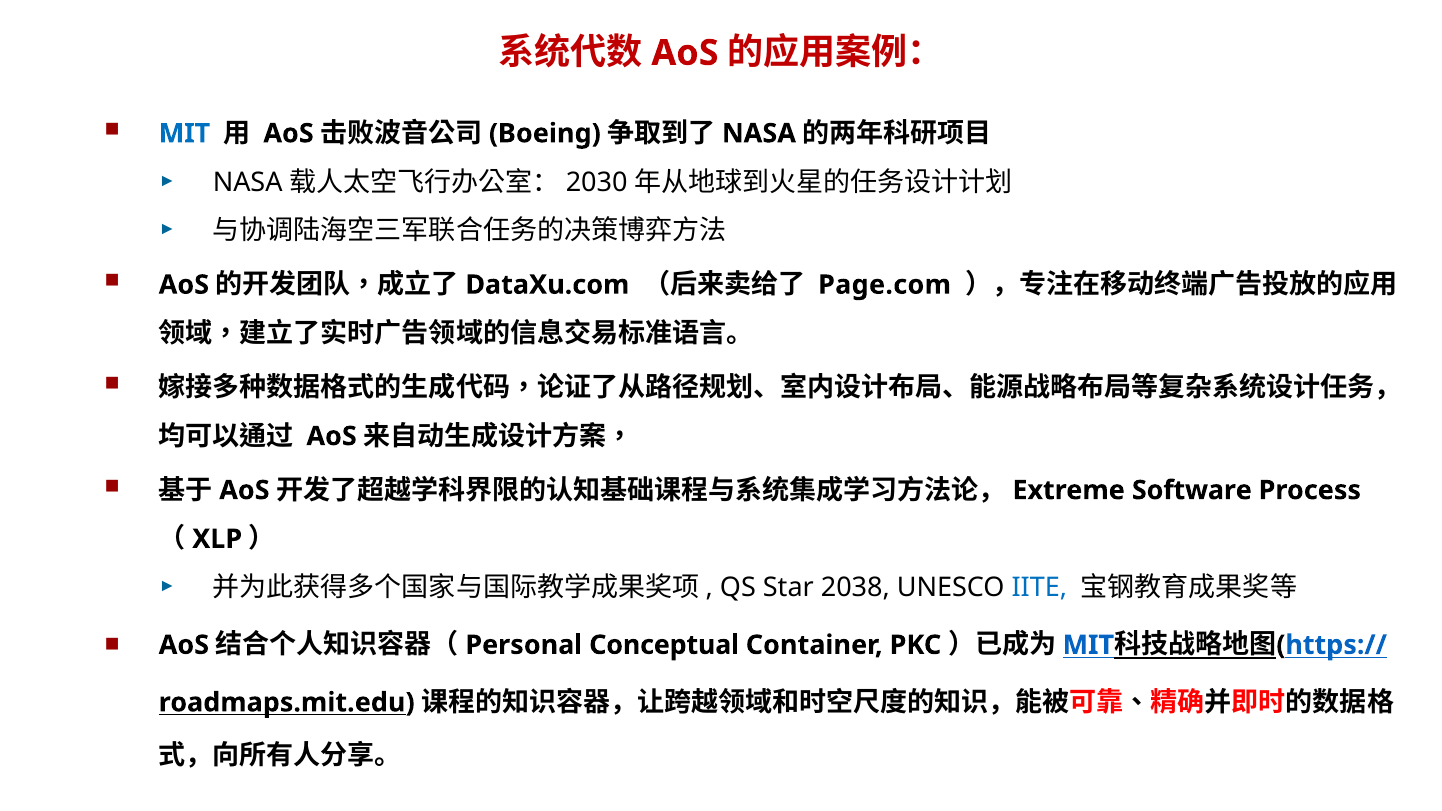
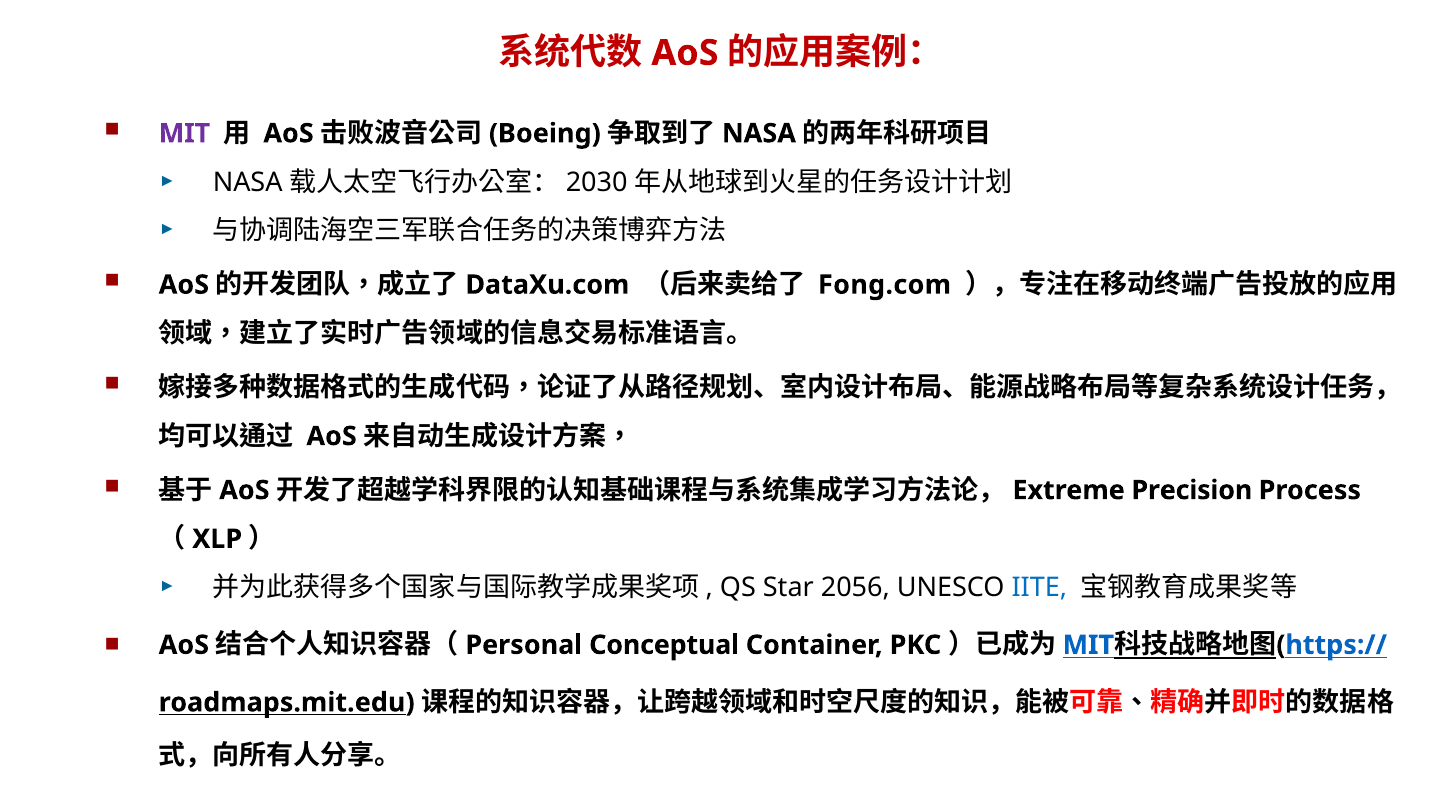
MIT at (184, 133) colour: blue -> purple
Page.com: Page.com -> Fong.com
Software: Software -> Precision
2038: 2038 -> 2056
